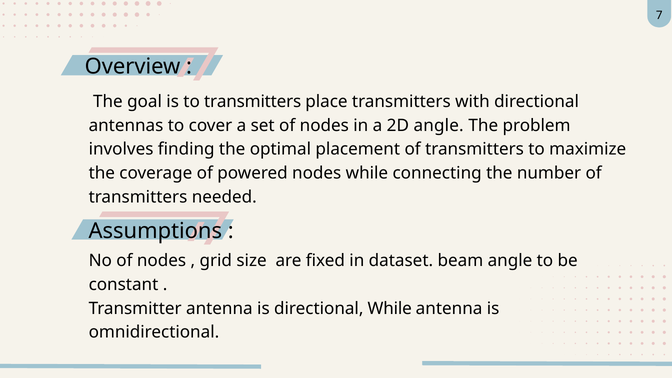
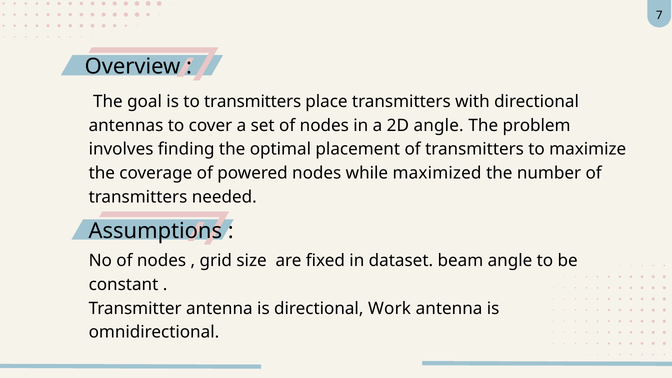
connecting: connecting -> maximized
directional While: While -> Work
